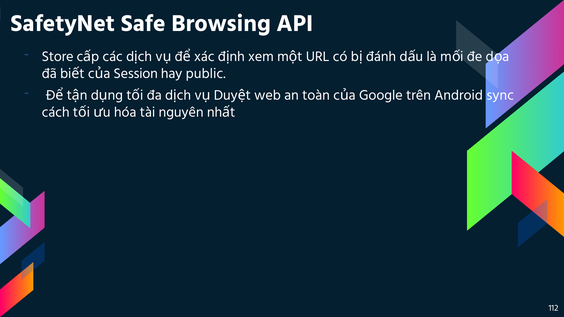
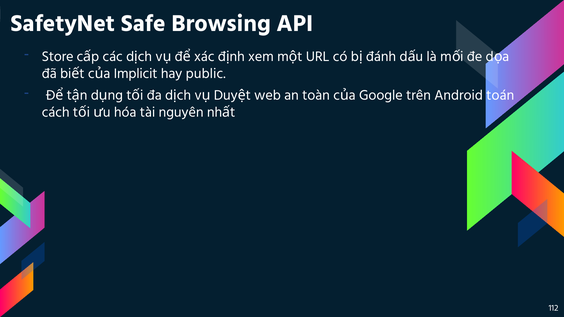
Session: Session -> Implicit
sync: sync -> toán
